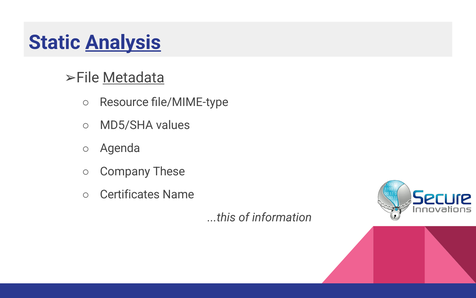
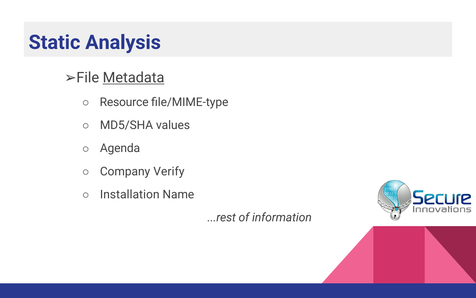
Analysis underline: present -> none
These: These -> Verify
Certificates: Certificates -> Installation
...this: ...this -> ...rest
